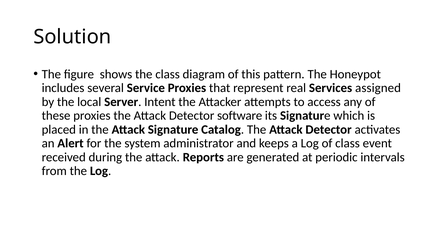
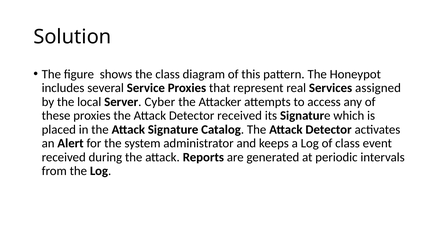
Intent: Intent -> Cyber
Detector software: software -> received
